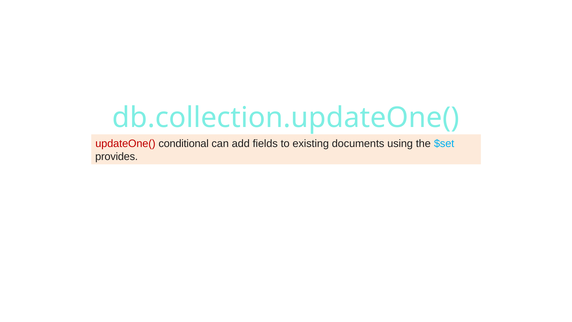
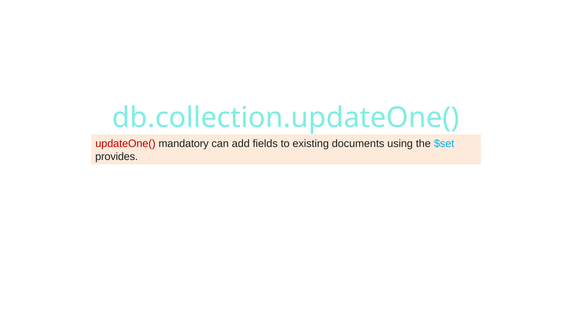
conditional: conditional -> mandatory
